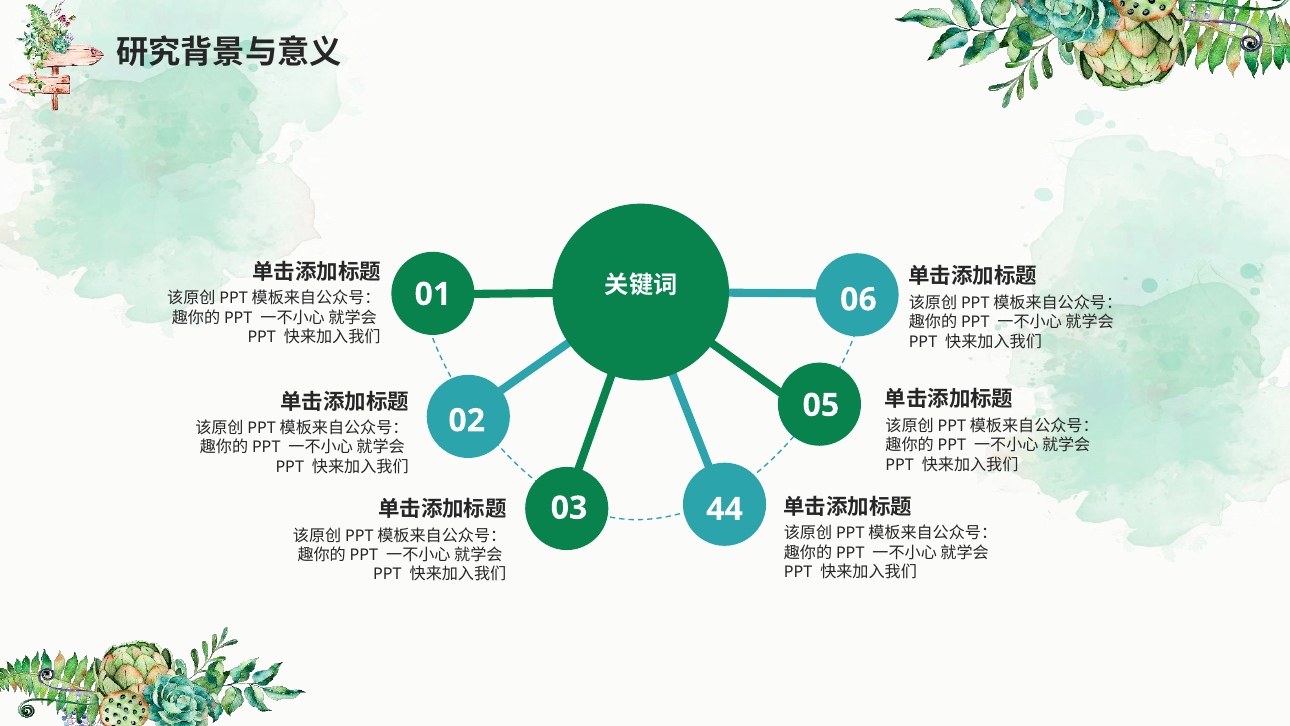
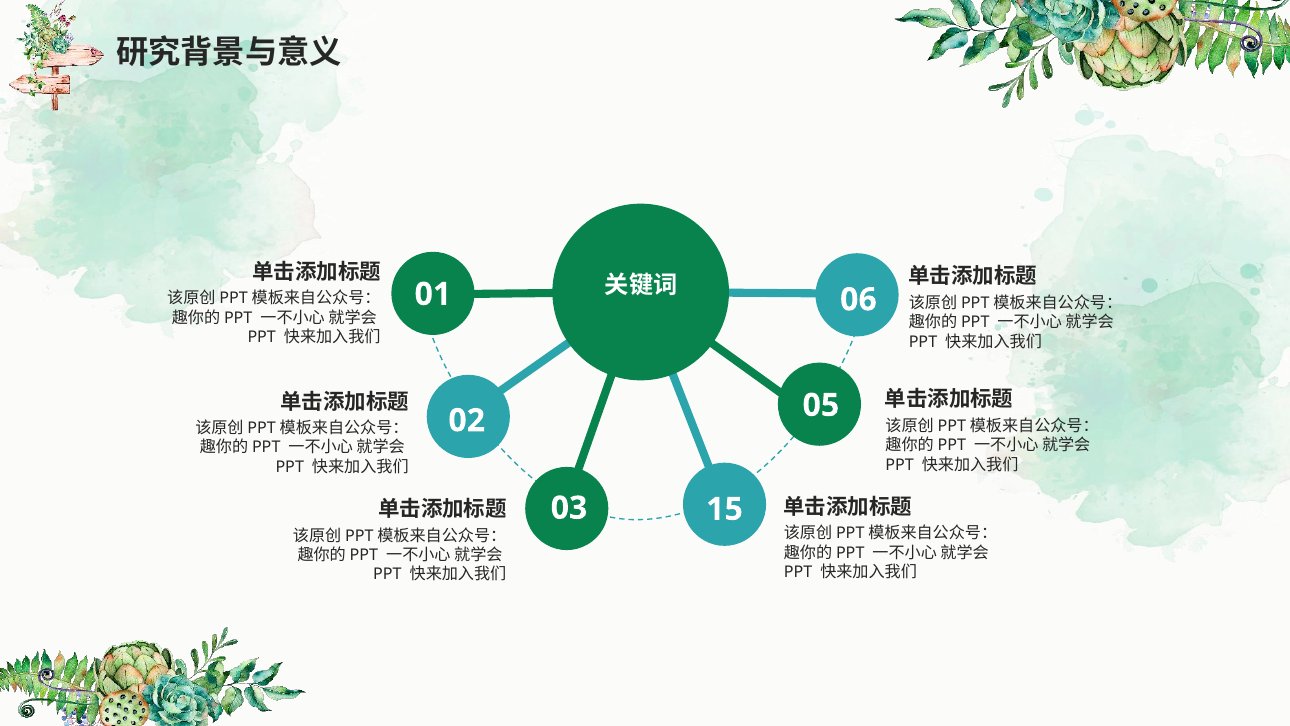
44: 44 -> 15
